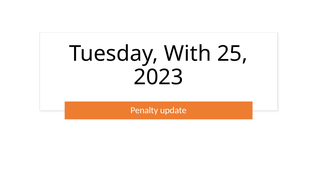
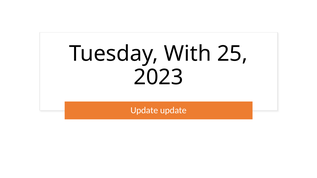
Penalty at (144, 111): Penalty -> Update
